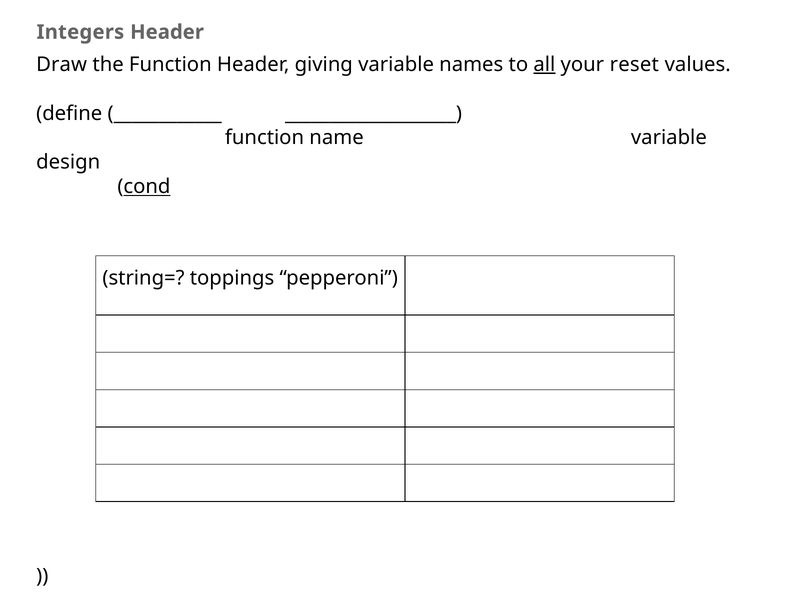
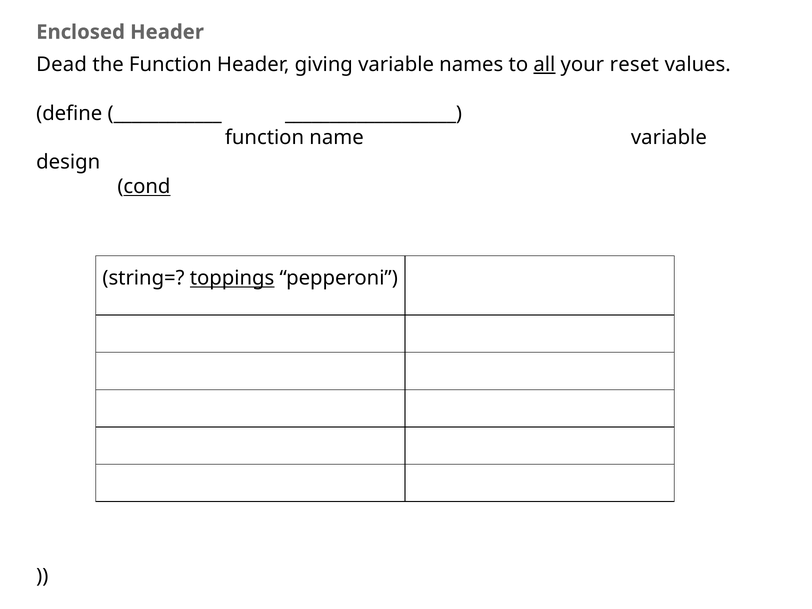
Integers: Integers -> Enclosed
Draw: Draw -> Dead
toppings underline: none -> present
